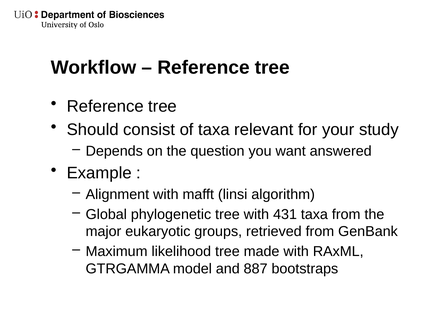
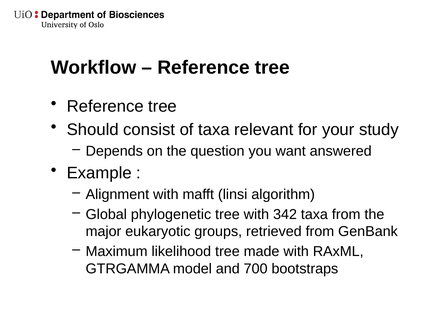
431: 431 -> 342
887: 887 -> 700
